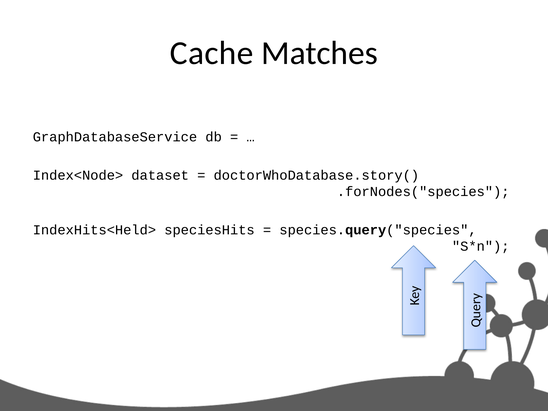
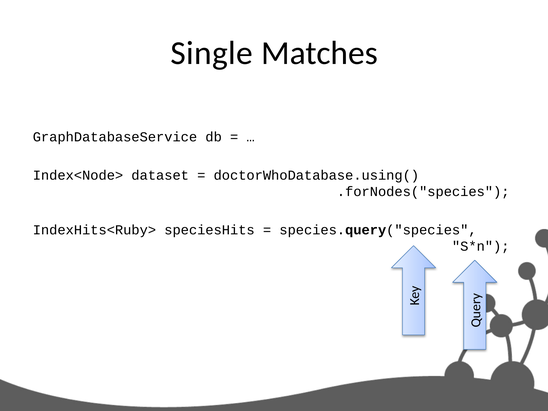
Cache: Cache -> Single
doctorWhoDatabase.story(: doctorWhoDatabase.story( -> doctorWhoDatabase.using(
IndexHits<Held>: IndexHits<Held> -> IndexHits<Ruby>
